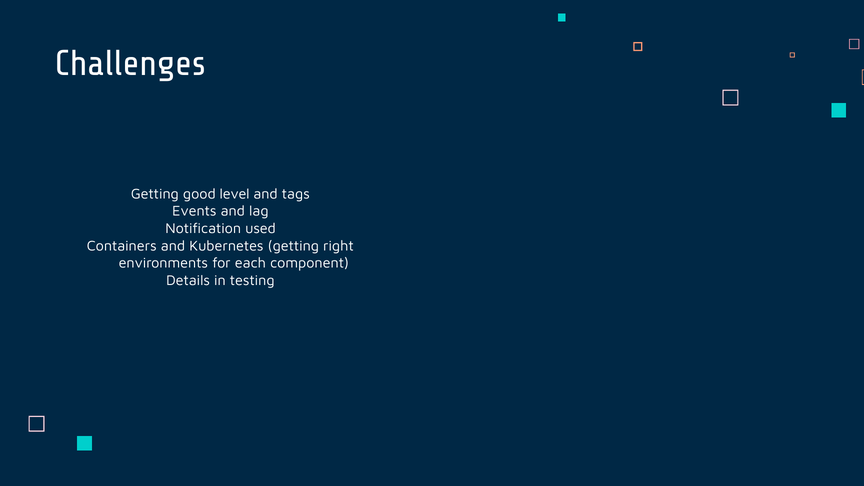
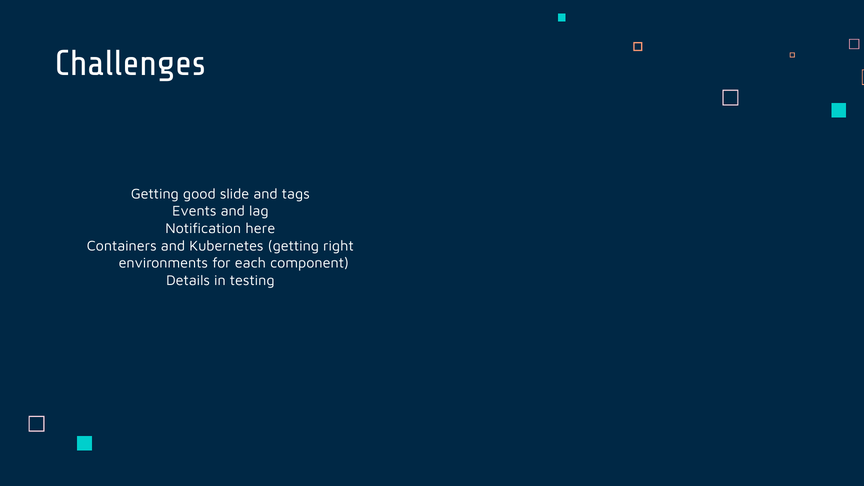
level: level -> slide
used: used -> here
